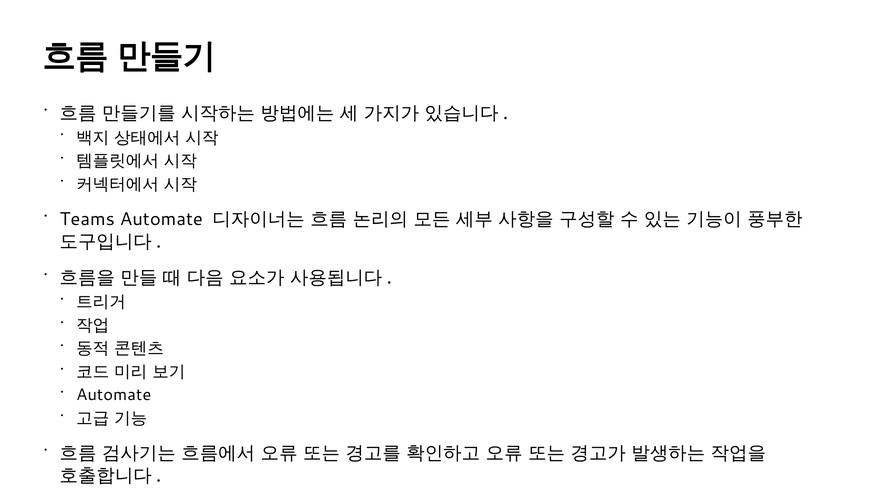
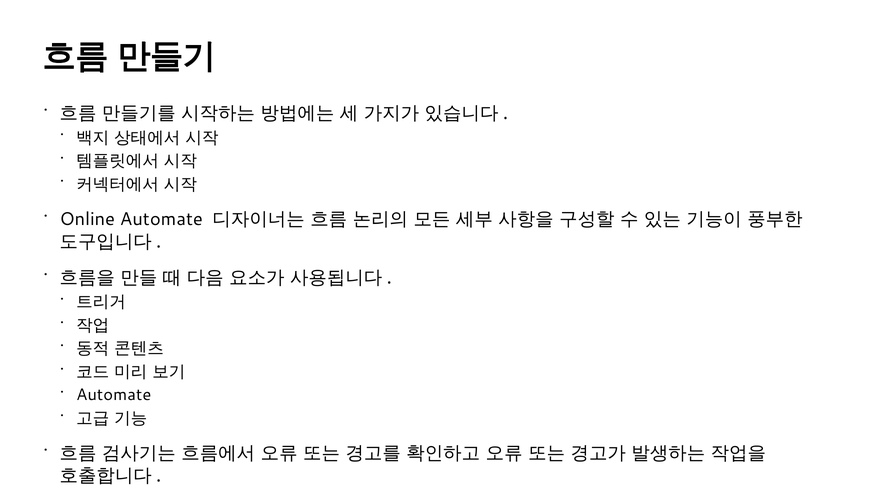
Teams: Teams -> Online
